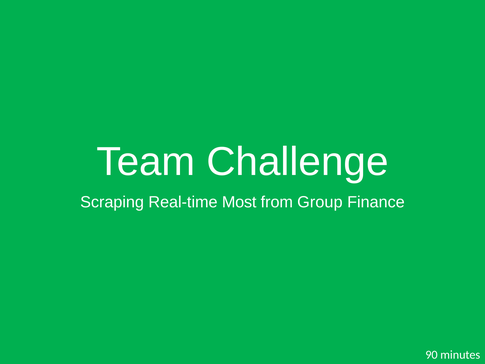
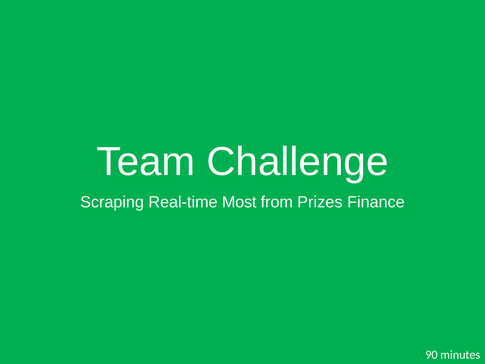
Group: Group -> Prizes
